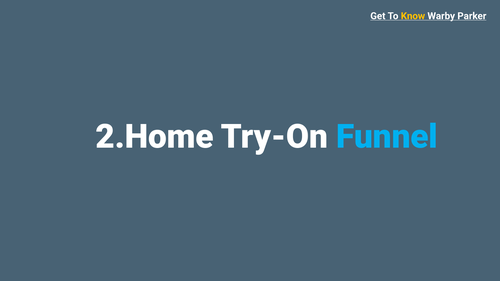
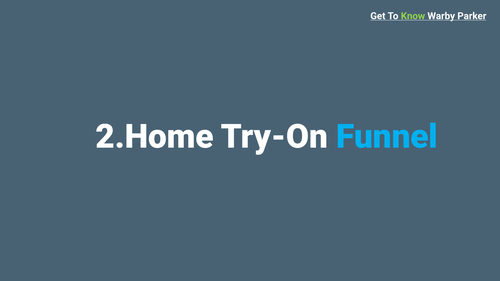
Know colour: yellow -> light green
